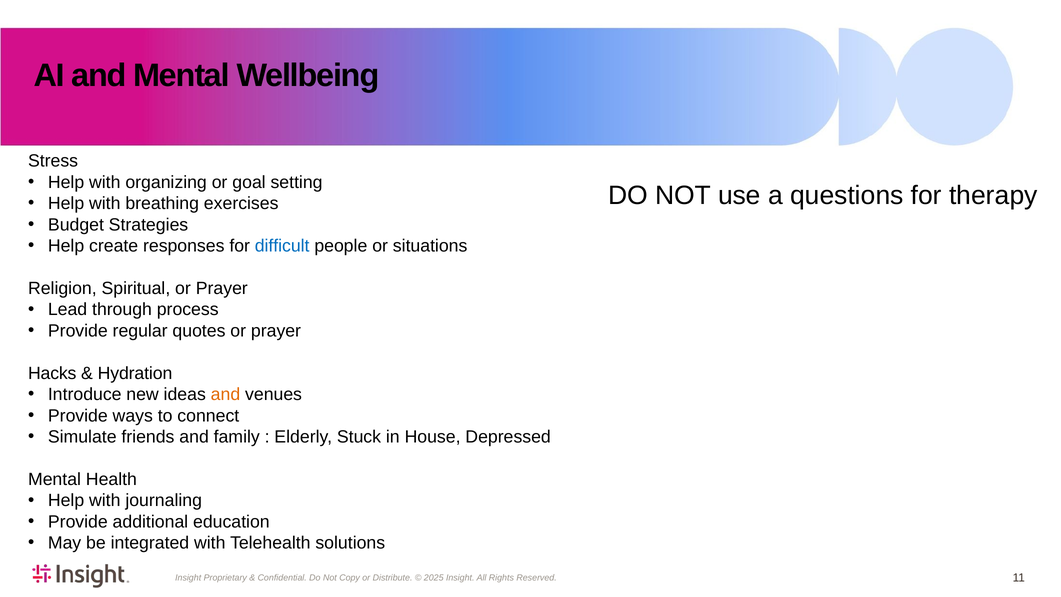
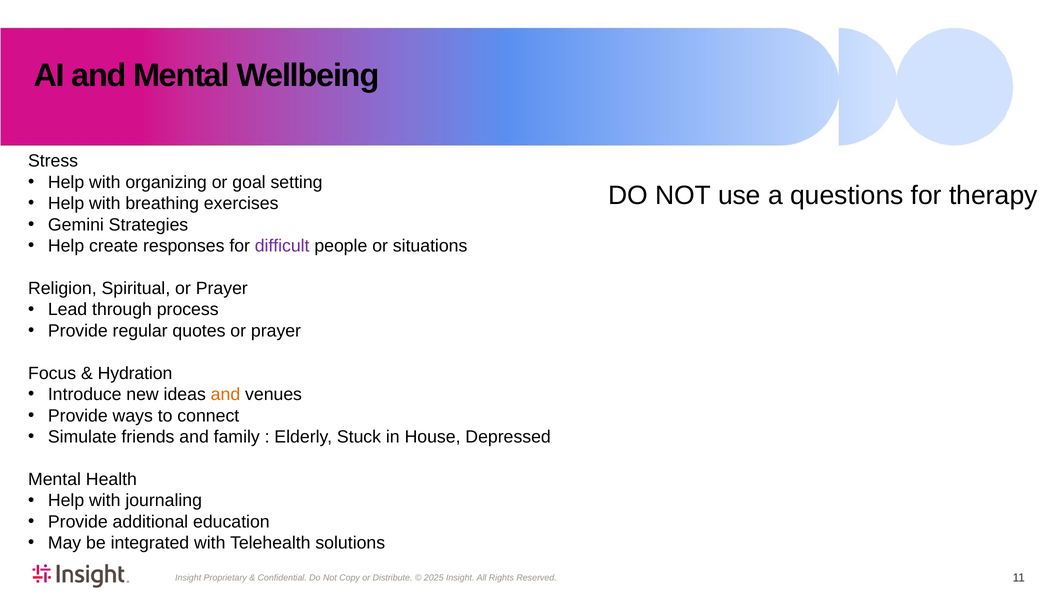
Budget: Budget -> Gemini
difficult colour: blue -> purple
Hacks: Hacks -> Focus
